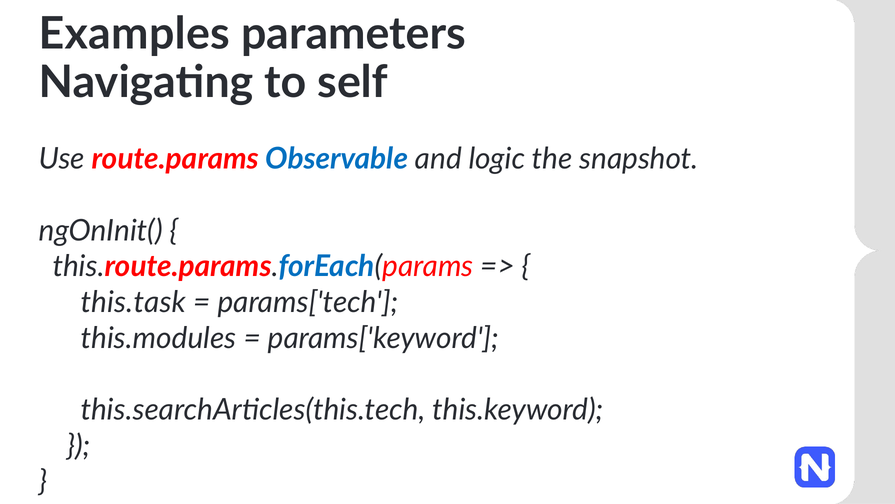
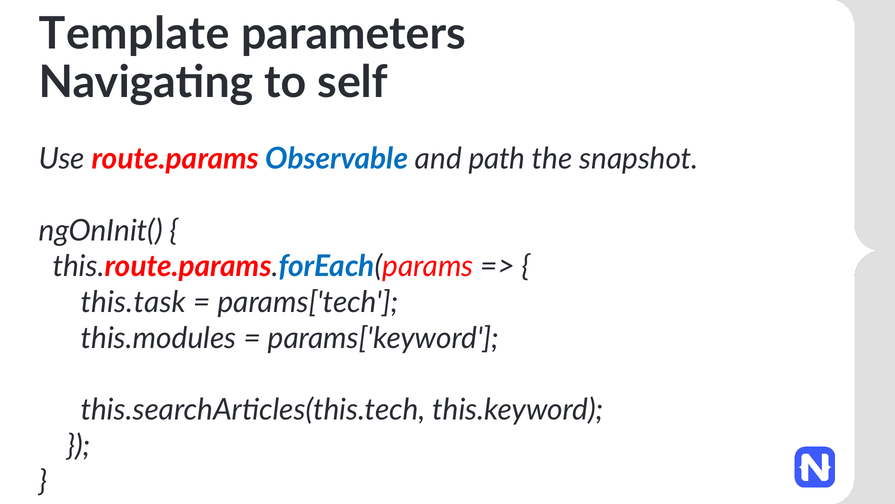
Examples: Examples -> Template
logic: logic -> path
